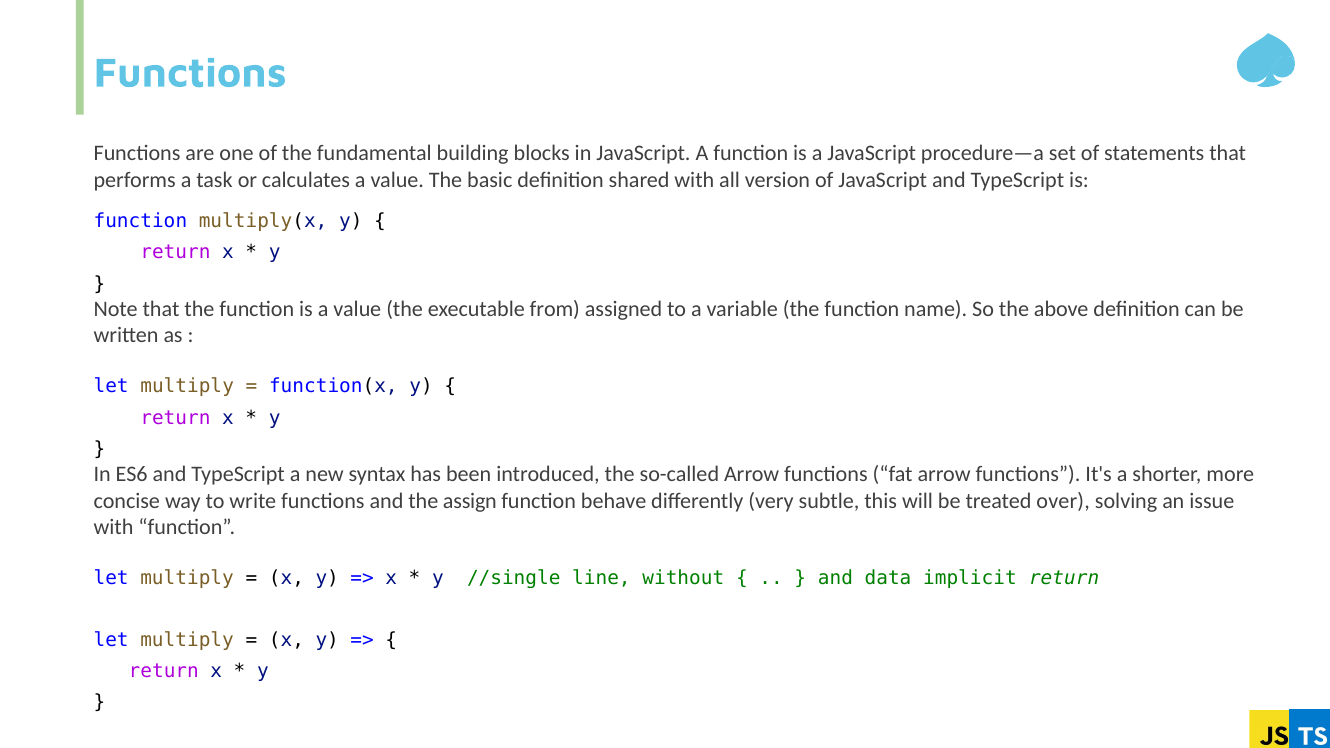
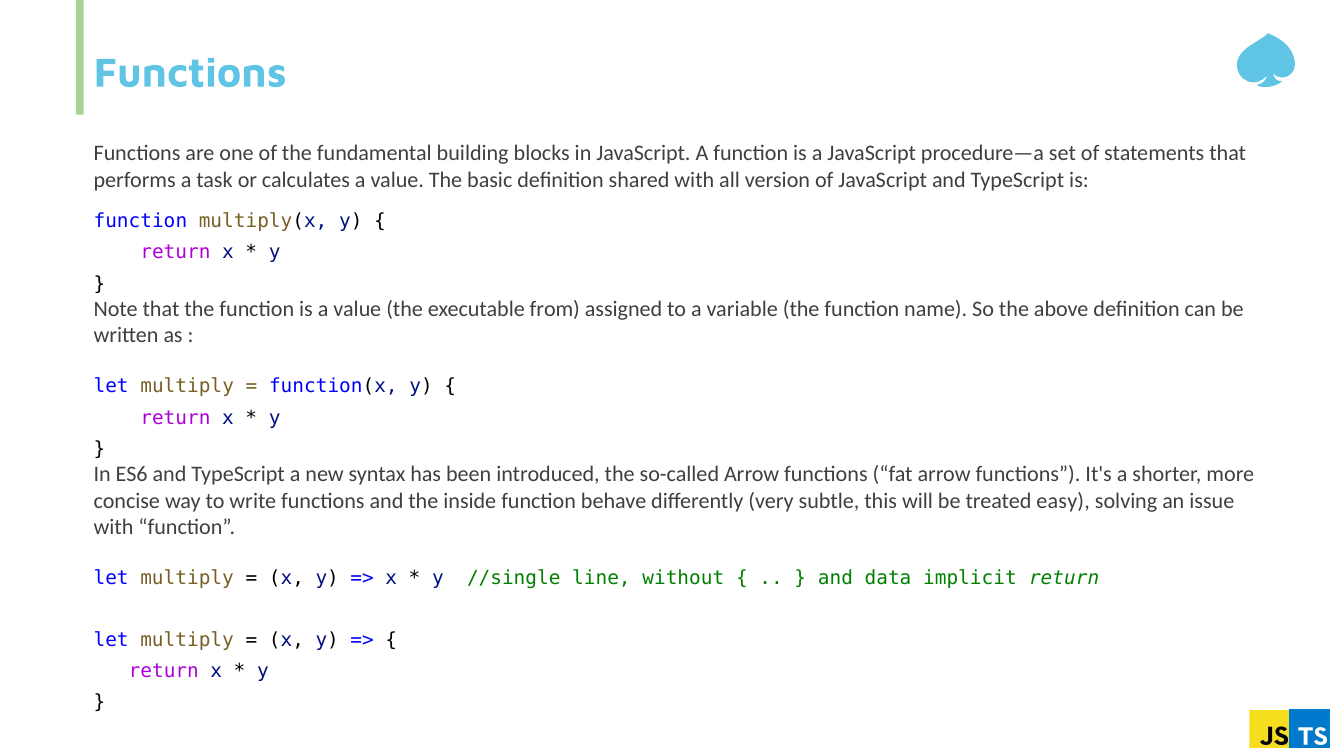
assign: assign -> inside
over: over -> easy
